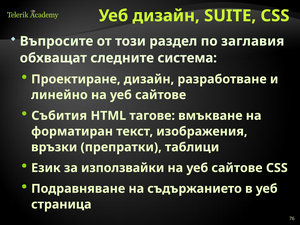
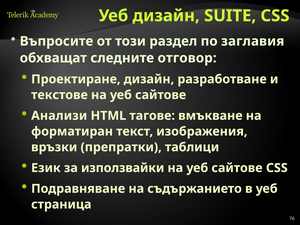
система: система -> отговор
линейно: линейно -> текстове
Събития: Събития -> Анализи
